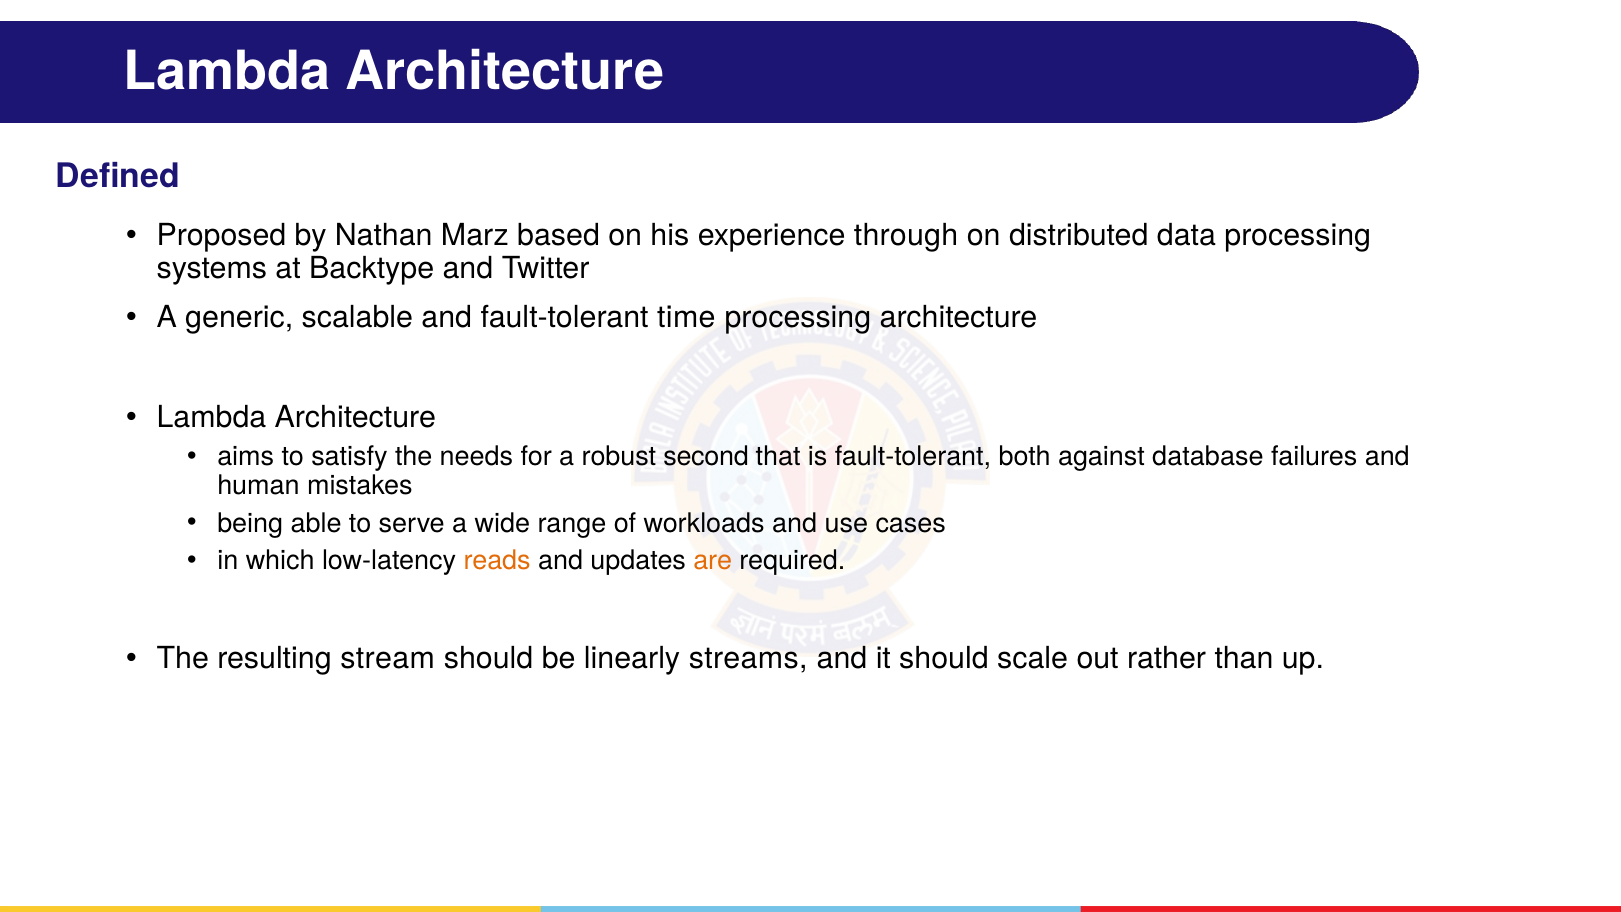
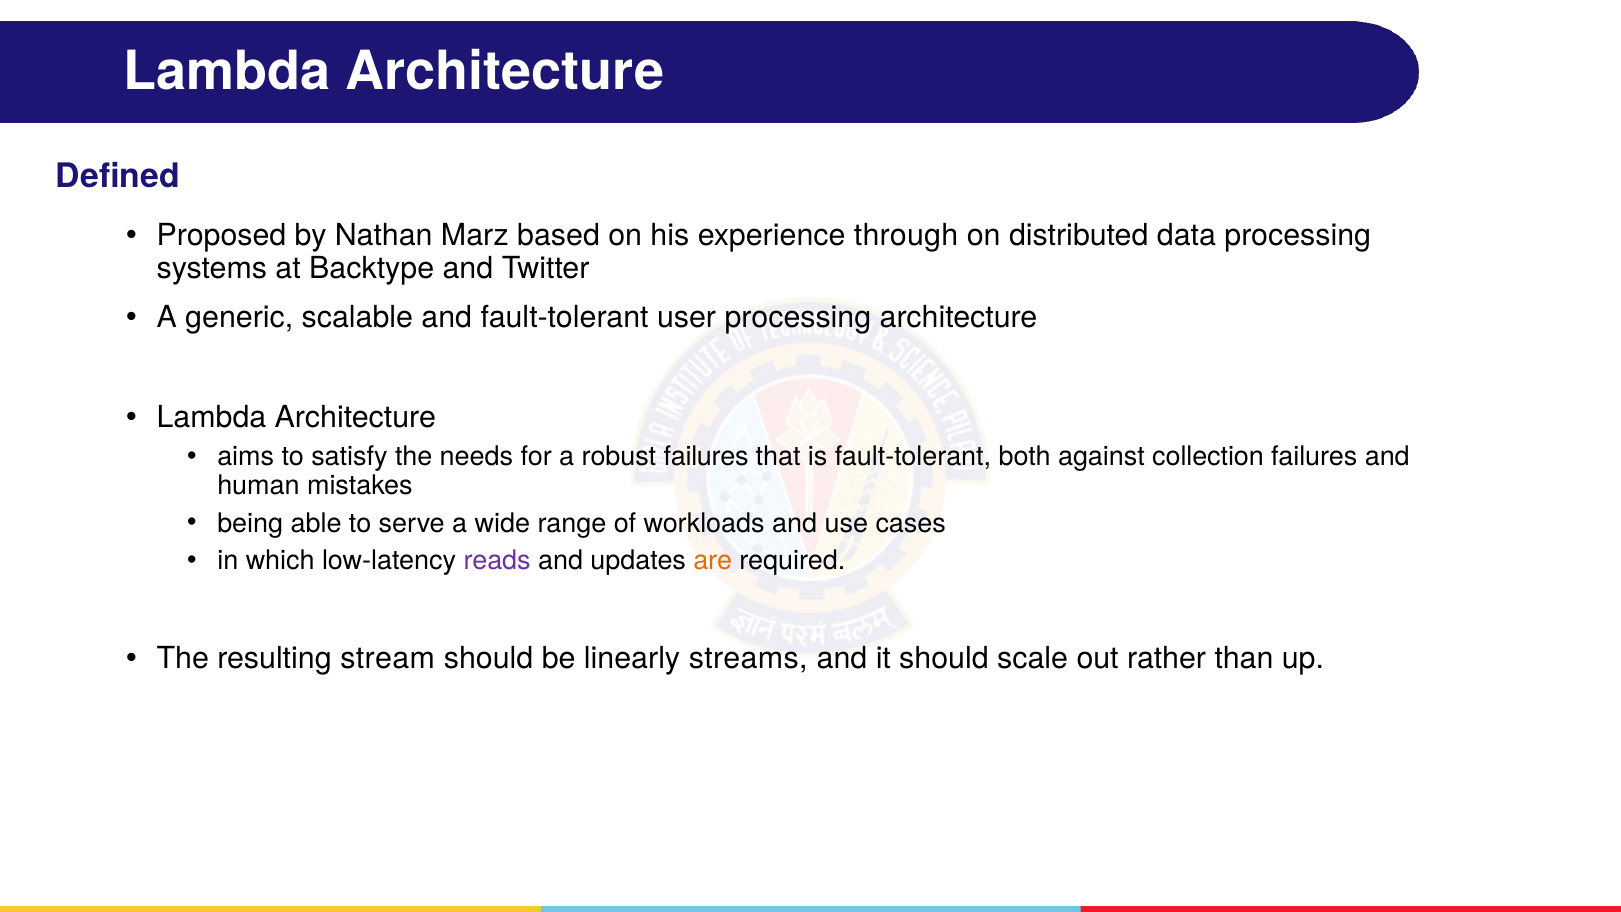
time: time -> user
robust second: second -> failures
database: database -> collection
reads colour: orange -> purple
